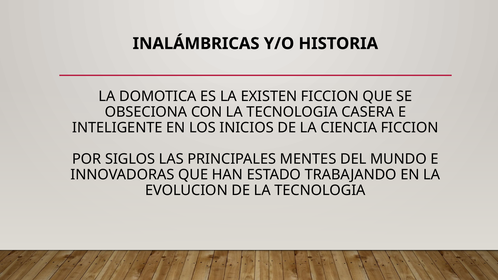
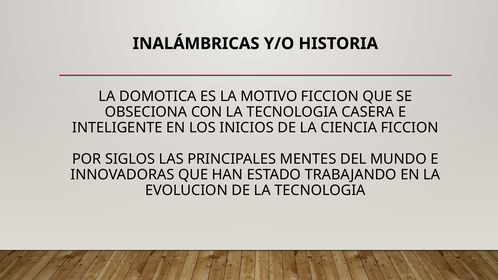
EXISTEN: EXISTEN -> MOTIVO
